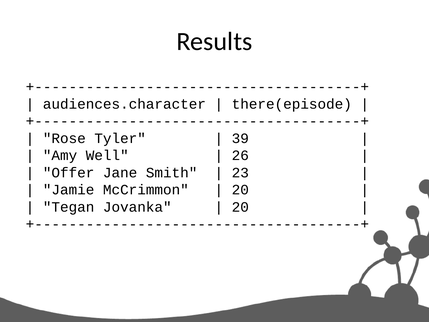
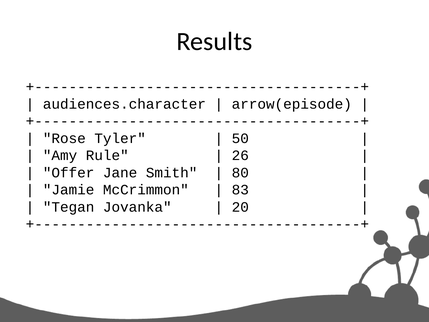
there(episode: there(episode -> arrow(episode
39: 39 -> 50
Well: Well -> Rule
23: 23 -> 80
20 at (240, 190): 20 -> 83
